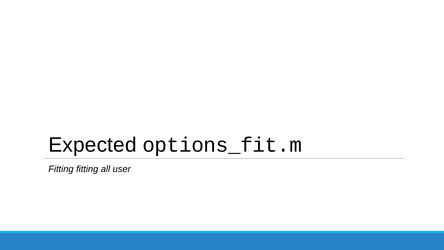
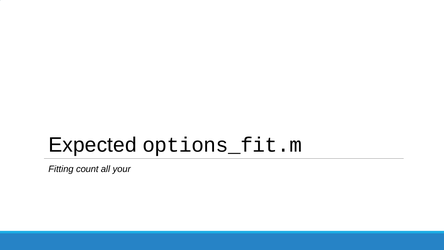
Fitting fitting: fitting -> count
user: user -> your
